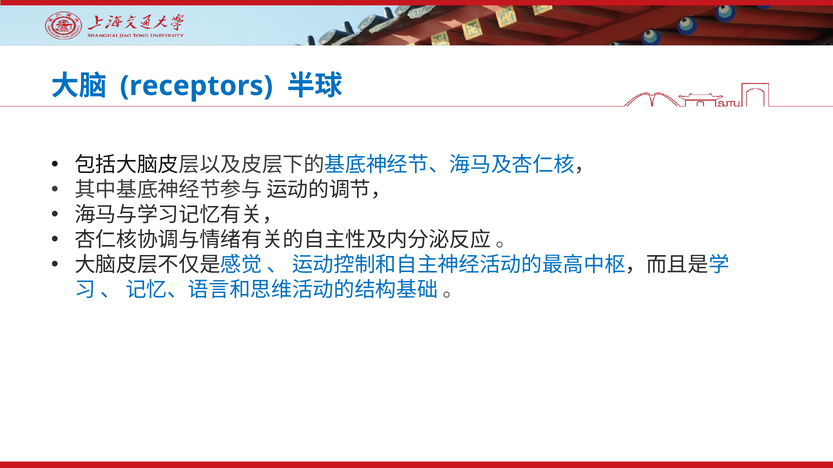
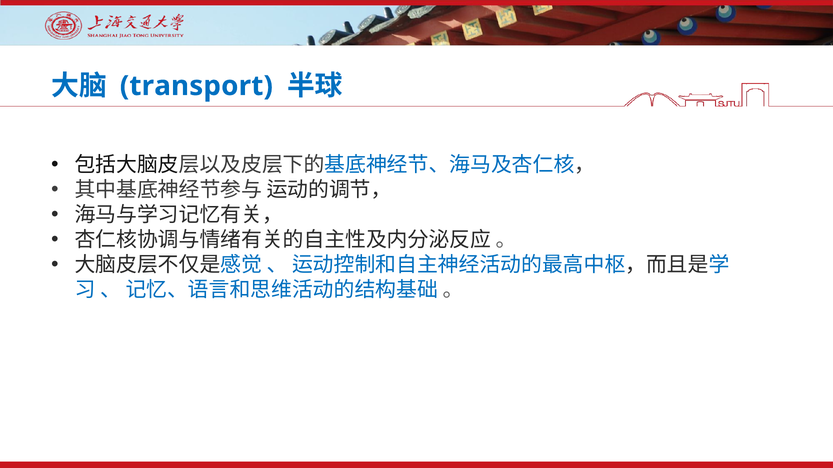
receptors: receptors -> transport
